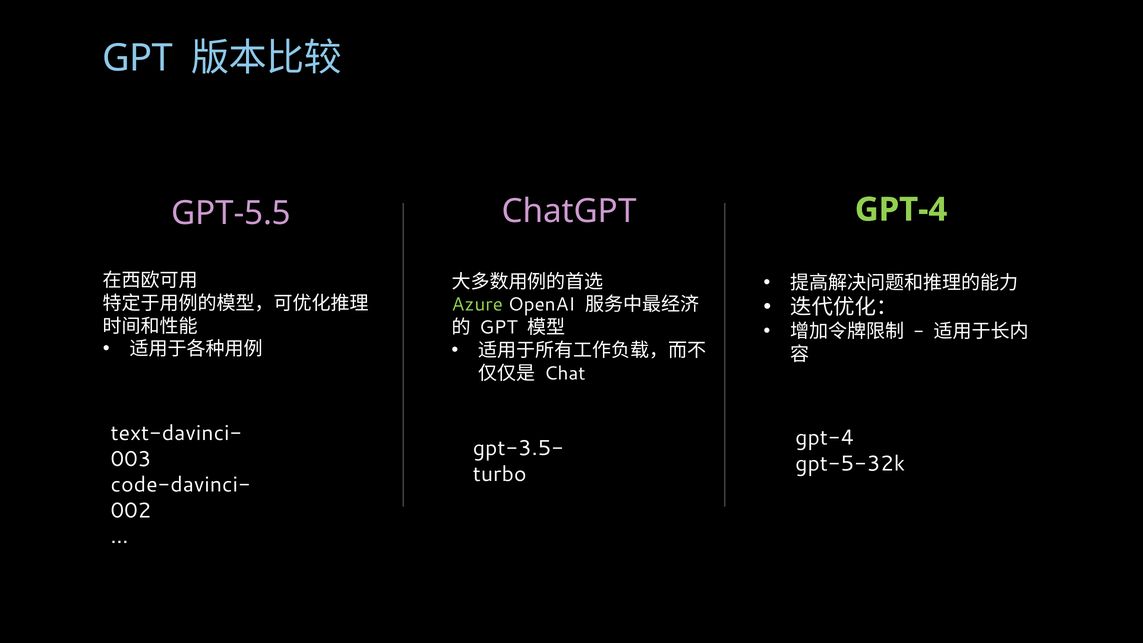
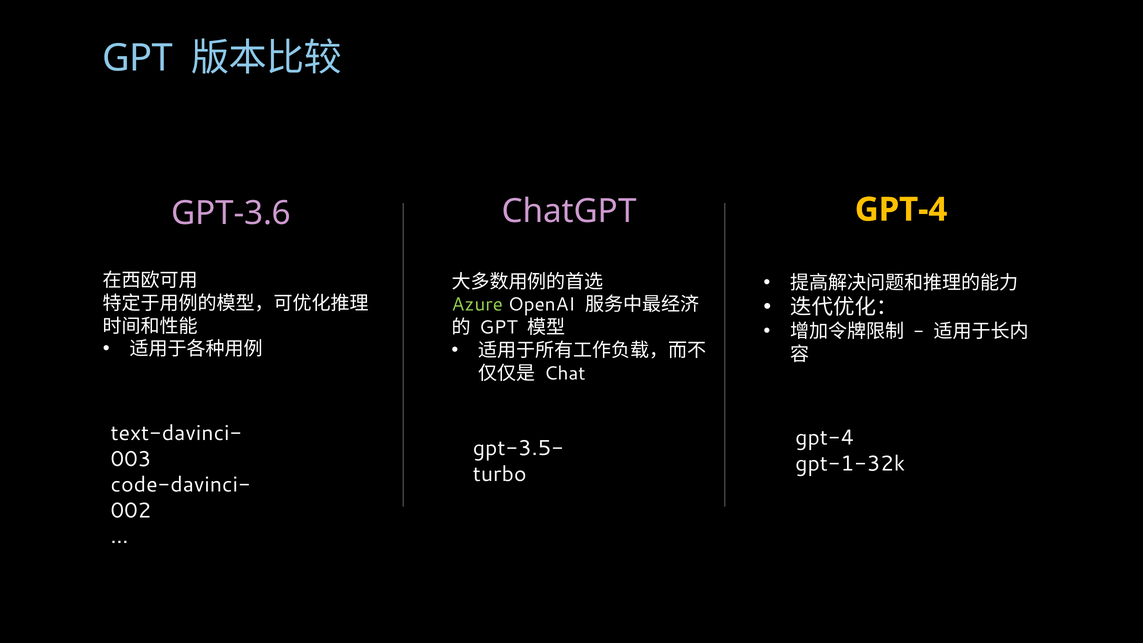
GPT-5.5: GPT-5.5 -> GPT-3.6
GPT-4 at (901, 210) colour: light green -> yellow
gpt-5-32k: gpt-5-32k -> gpt-1-32k
